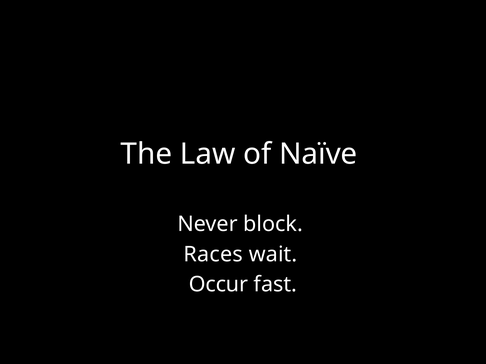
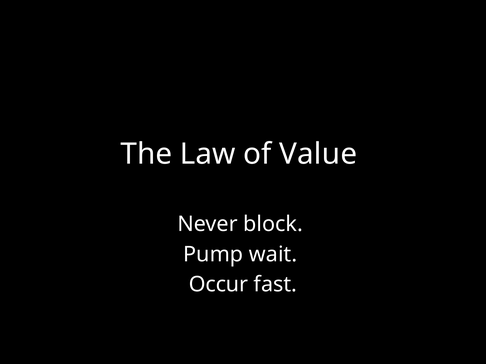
Naïve: Naïve -> Value
Races: Races -> Pump
